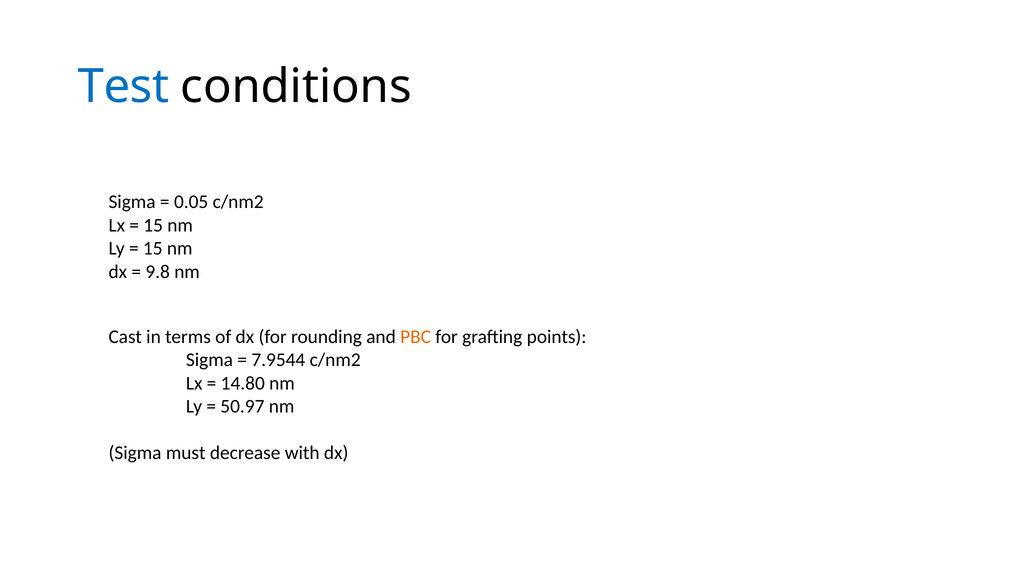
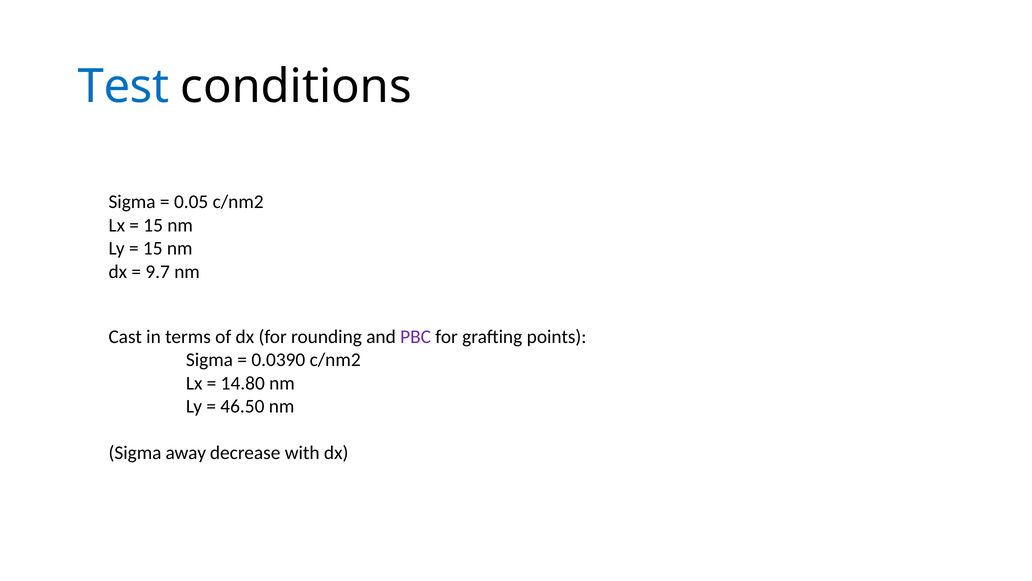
9.8: 9.8 -> 9.7
PBC colour: orange -> purple
7.9544: 7.9544 -> 0.0390
50.97: 50.97 -> 46.50
must: must -> away
